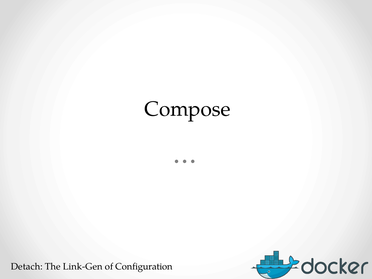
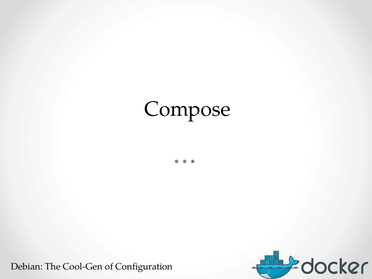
Detach: Detach -> Debian
Link-Gen: Link-Gen -> Cool-Gen
